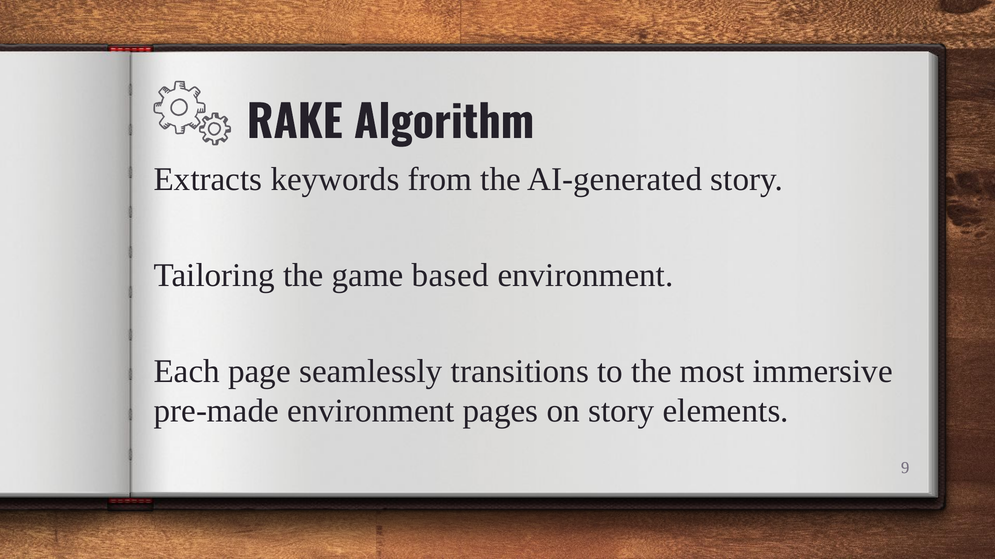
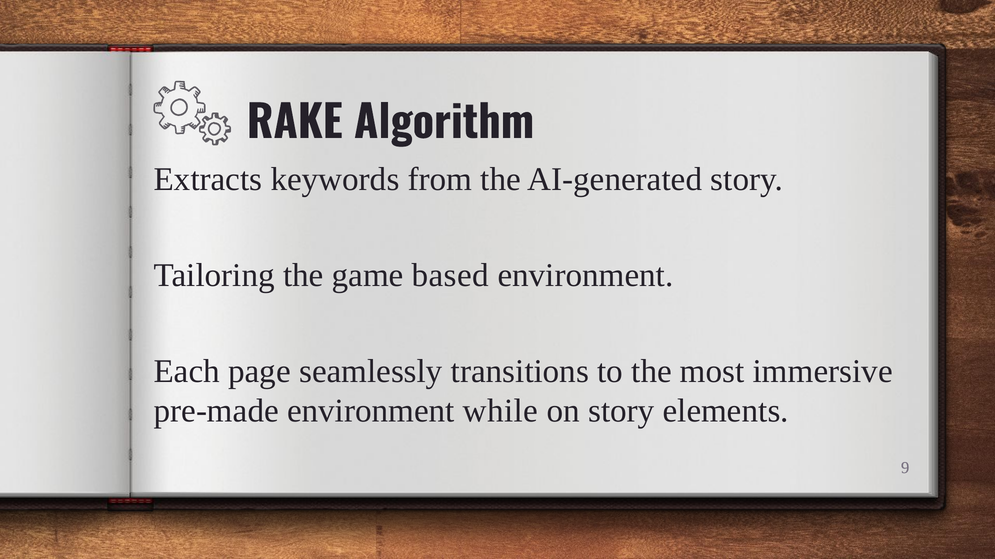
pages: pages -> while
